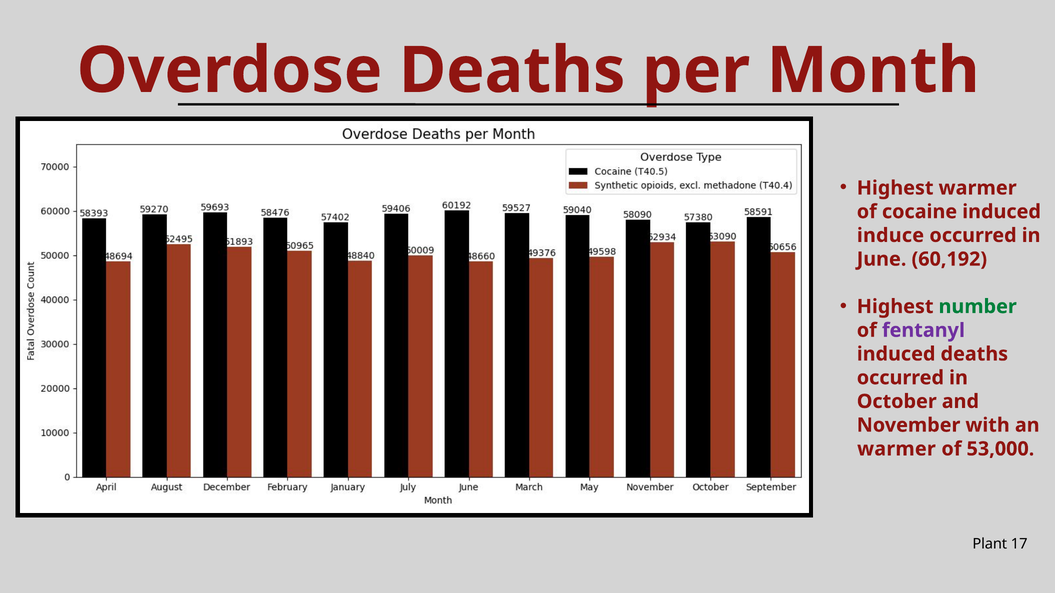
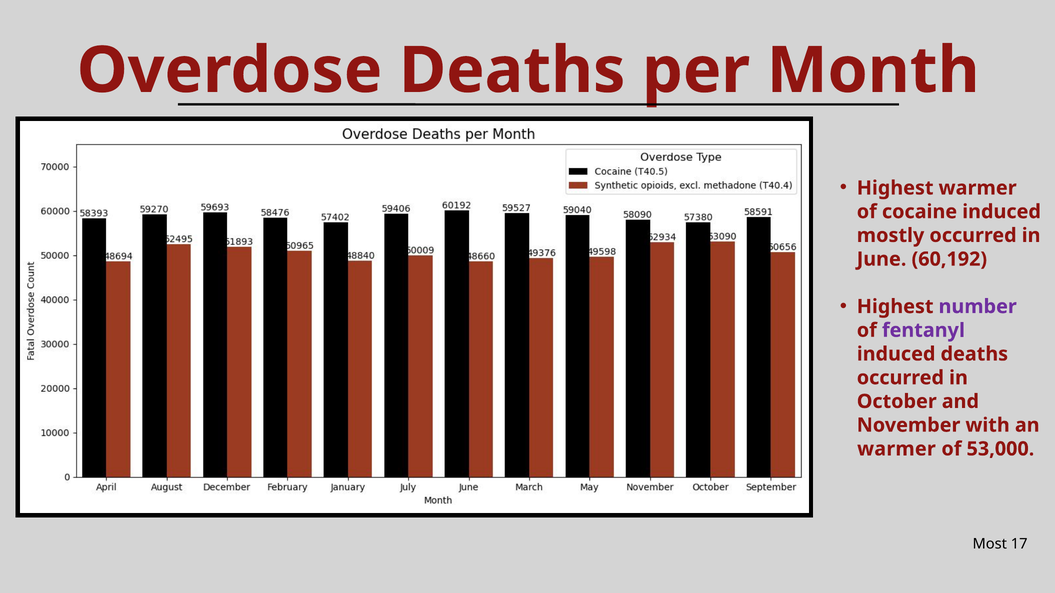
induce: induce -> mostly
number colour: green -> purple
Plant: Plant -> Most
